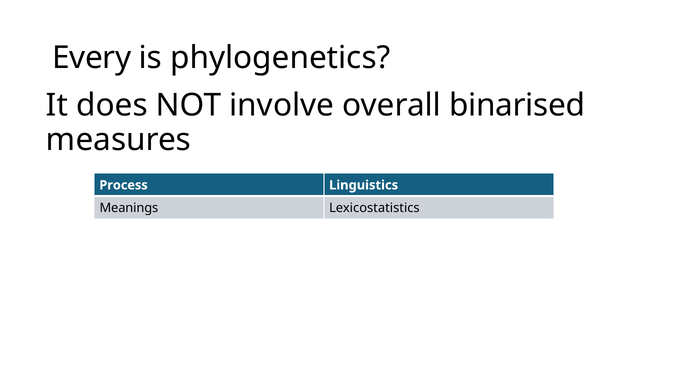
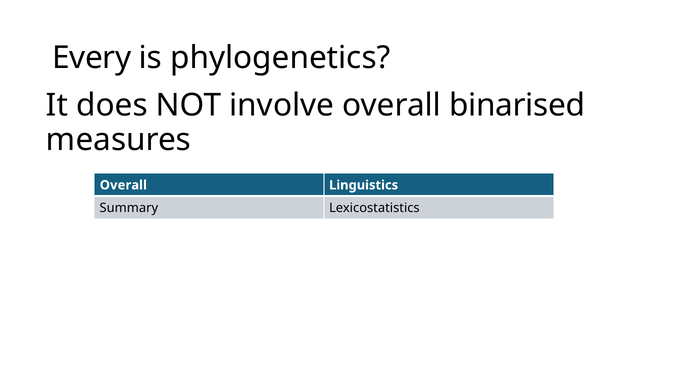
Process at (124, 185): Process -> Overall
Meanings: Meanings -> Summary
